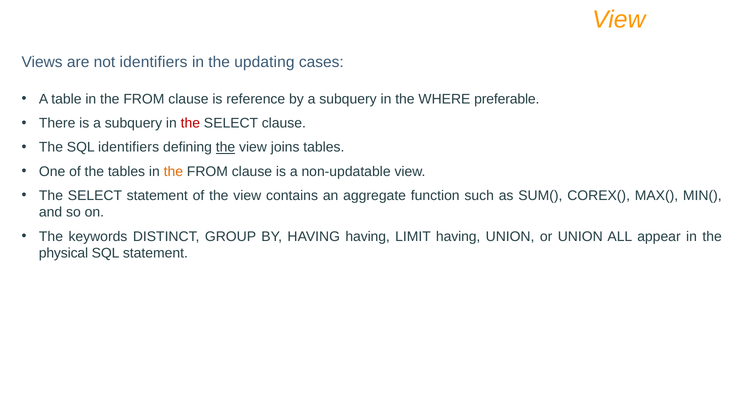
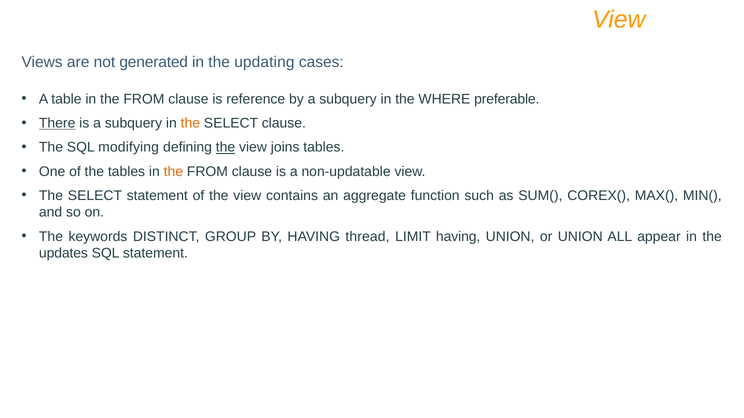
not identifiers: identifiers -> generated
There underline: none -> present
the at (190, 123) colour: red -> orange
SQL identifiers: identifiers -> modifying
HAVING having: having -> thread
physical: physical -> updates
